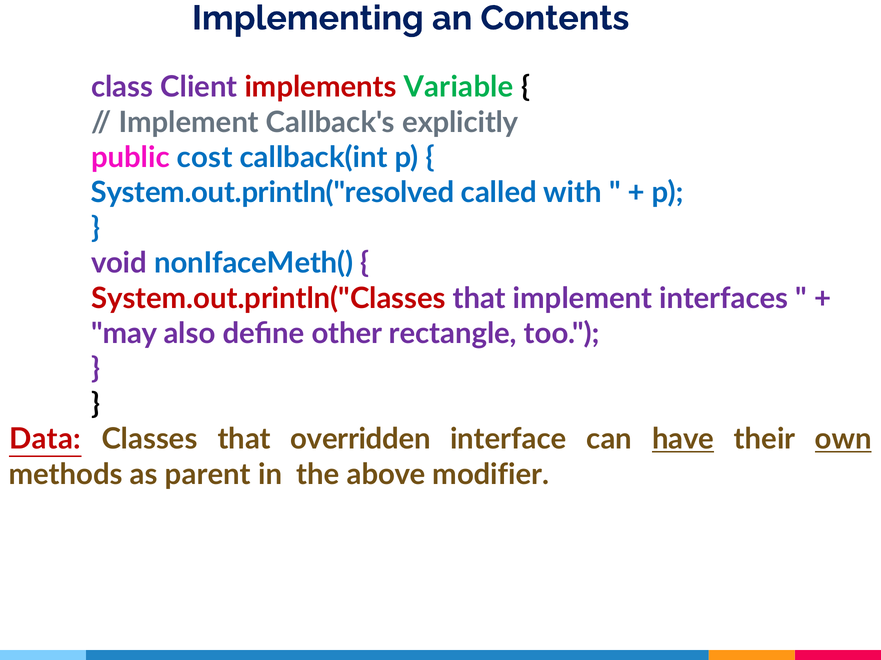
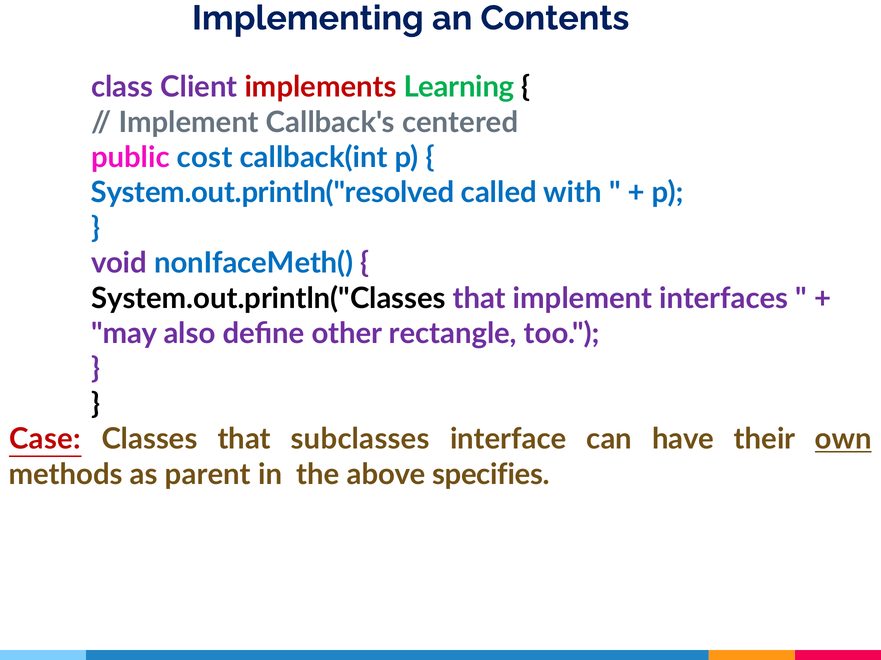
Variable: Variable -> Learning
explicitly: explicitly -> centered
System.out.println("Classes colour: red -> black
Data: Data -> Case
overridden: overridden -> subclasses
have underline: present -> none
modifier: modifier -> specifies
